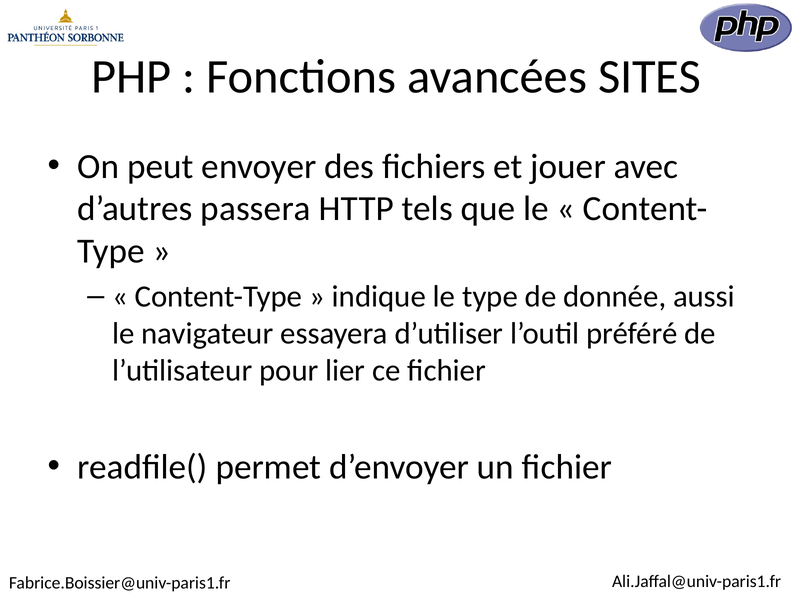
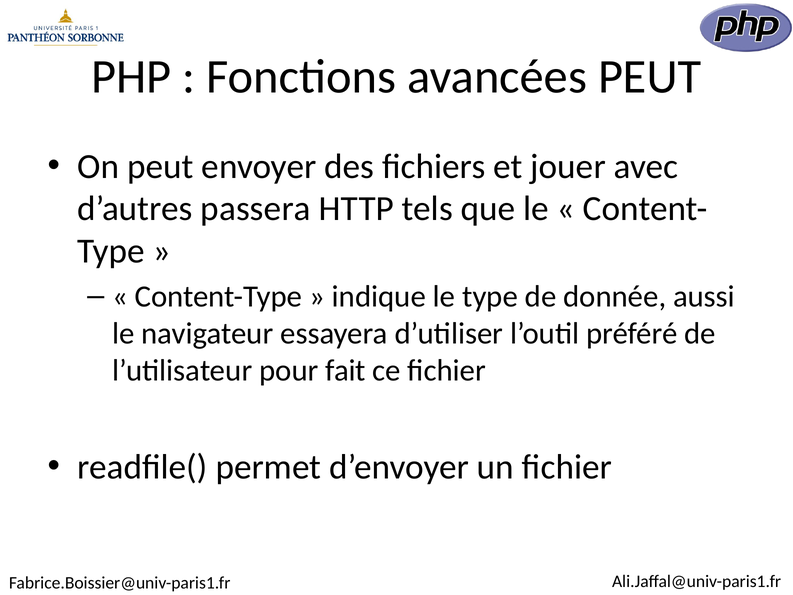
avancées SITES: SITES -> PEUT
lier: lier -> fait
